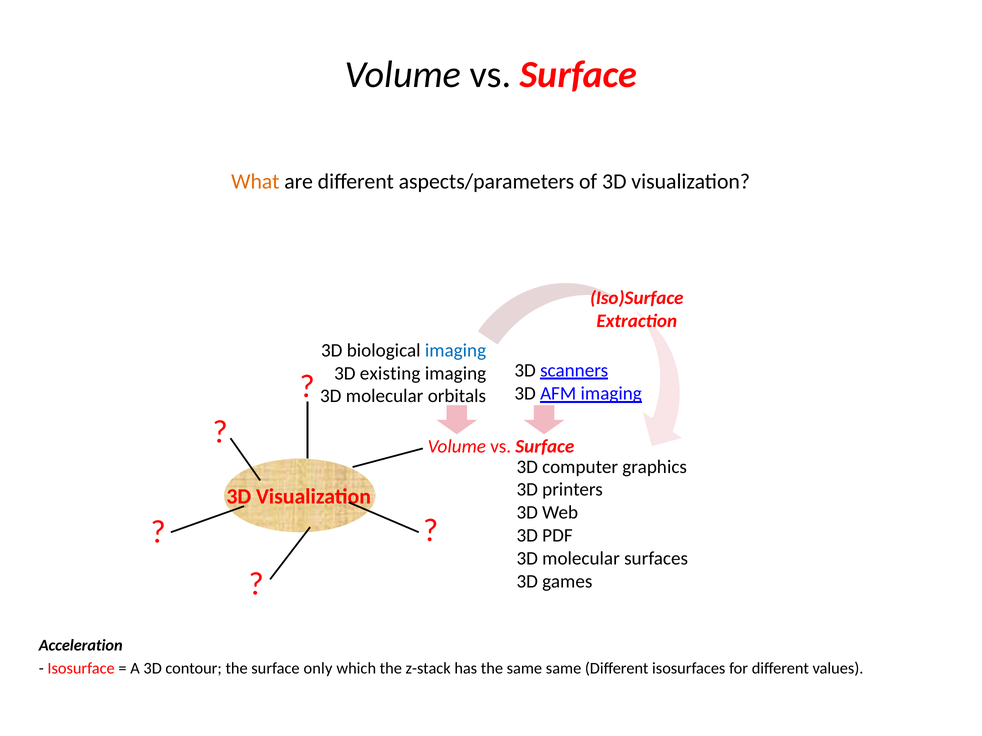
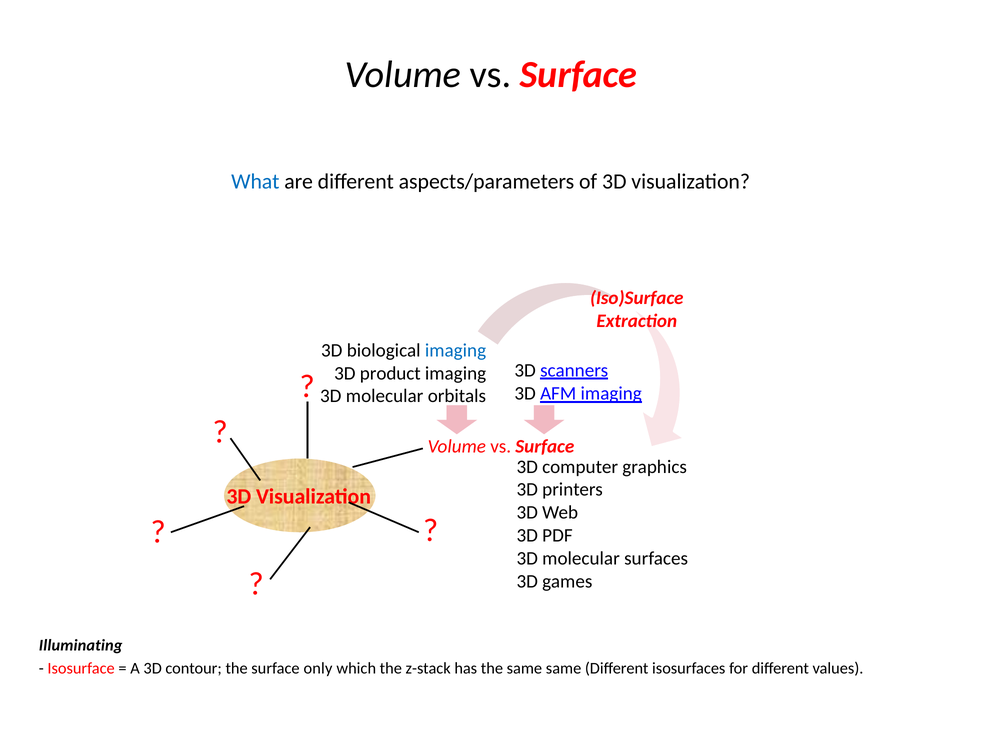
What colour: orange -> blue
existing: existing -> product
Acceleration: Acceleration -> Illuminating
